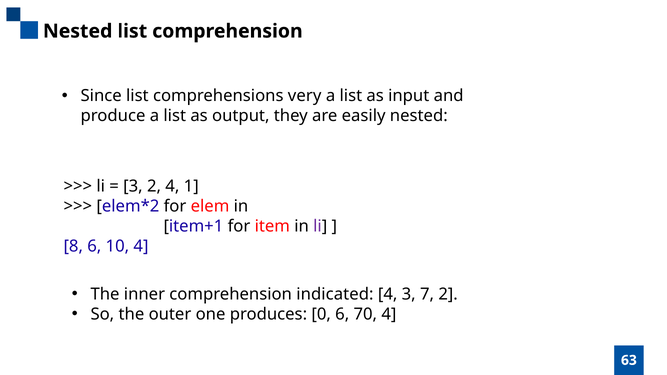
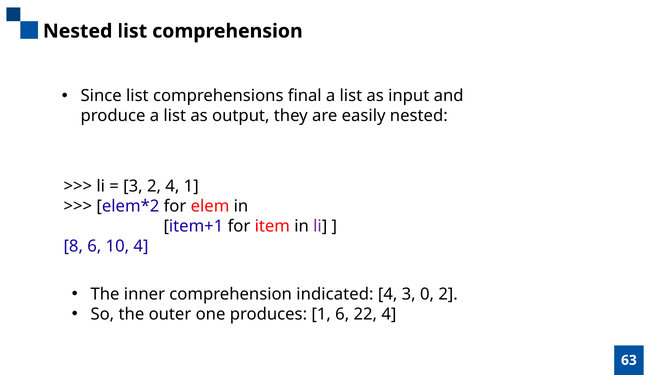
very: very -> final
7: 7 -> 0
produces 0: 0 -> 1
70: 70 -> 22
